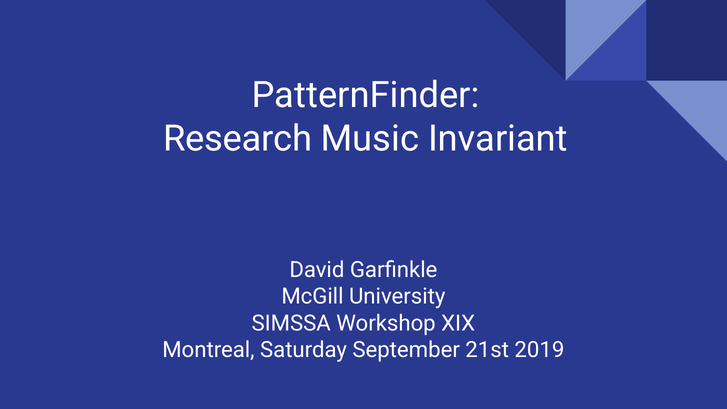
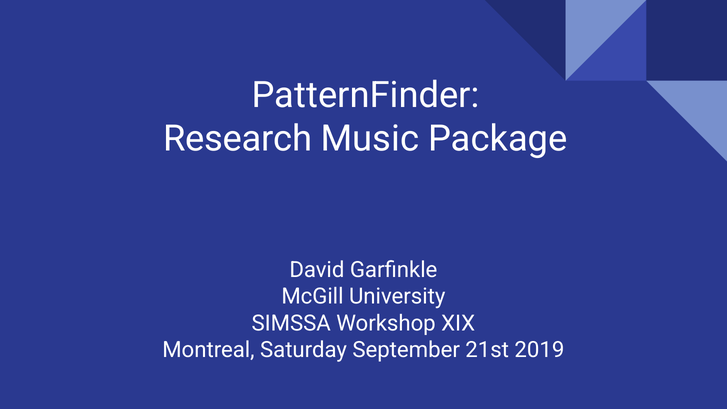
Invariant: Invariant -> Package
